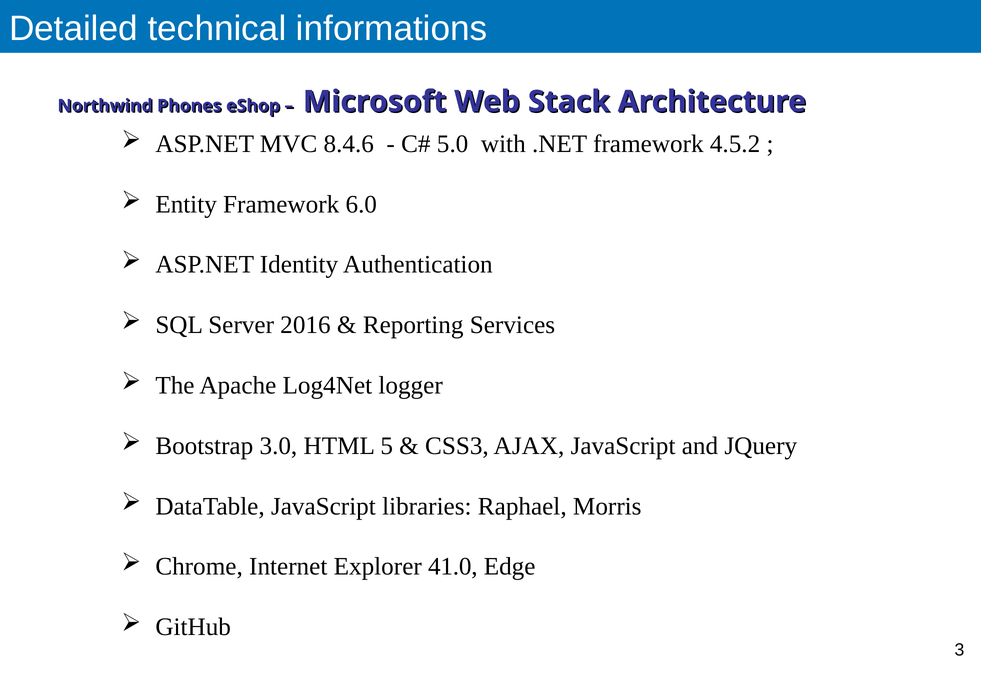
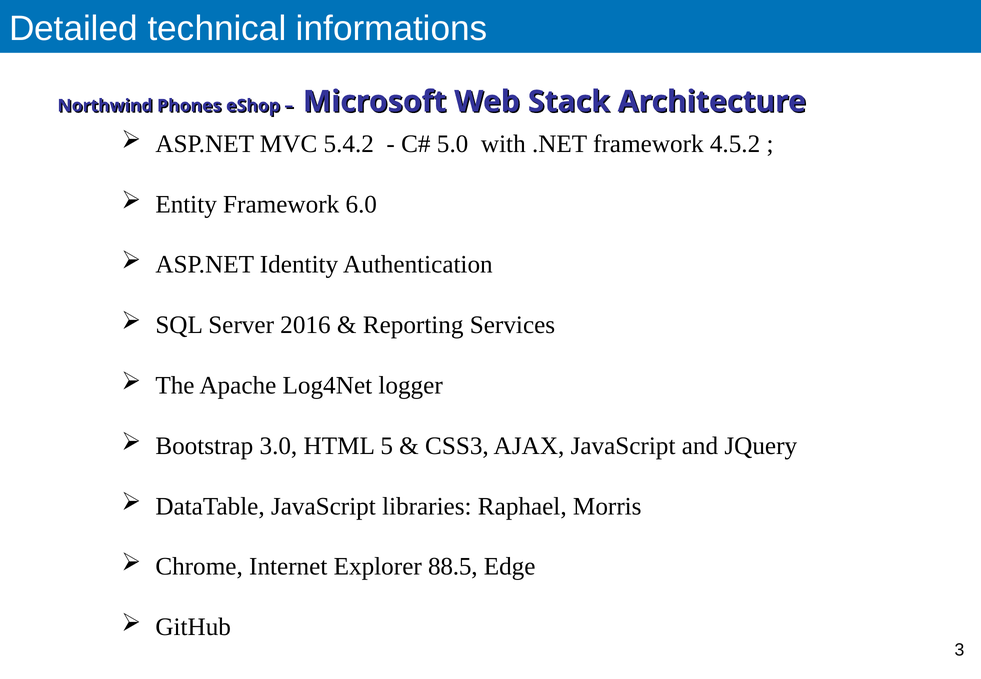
8.4.6: 8.4.6 -> 5.4.2
41.0: 41.0 -> 88.5
